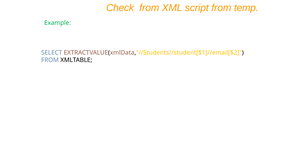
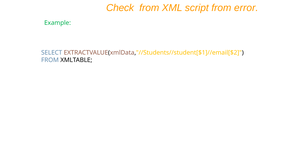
temp: temp -> error
